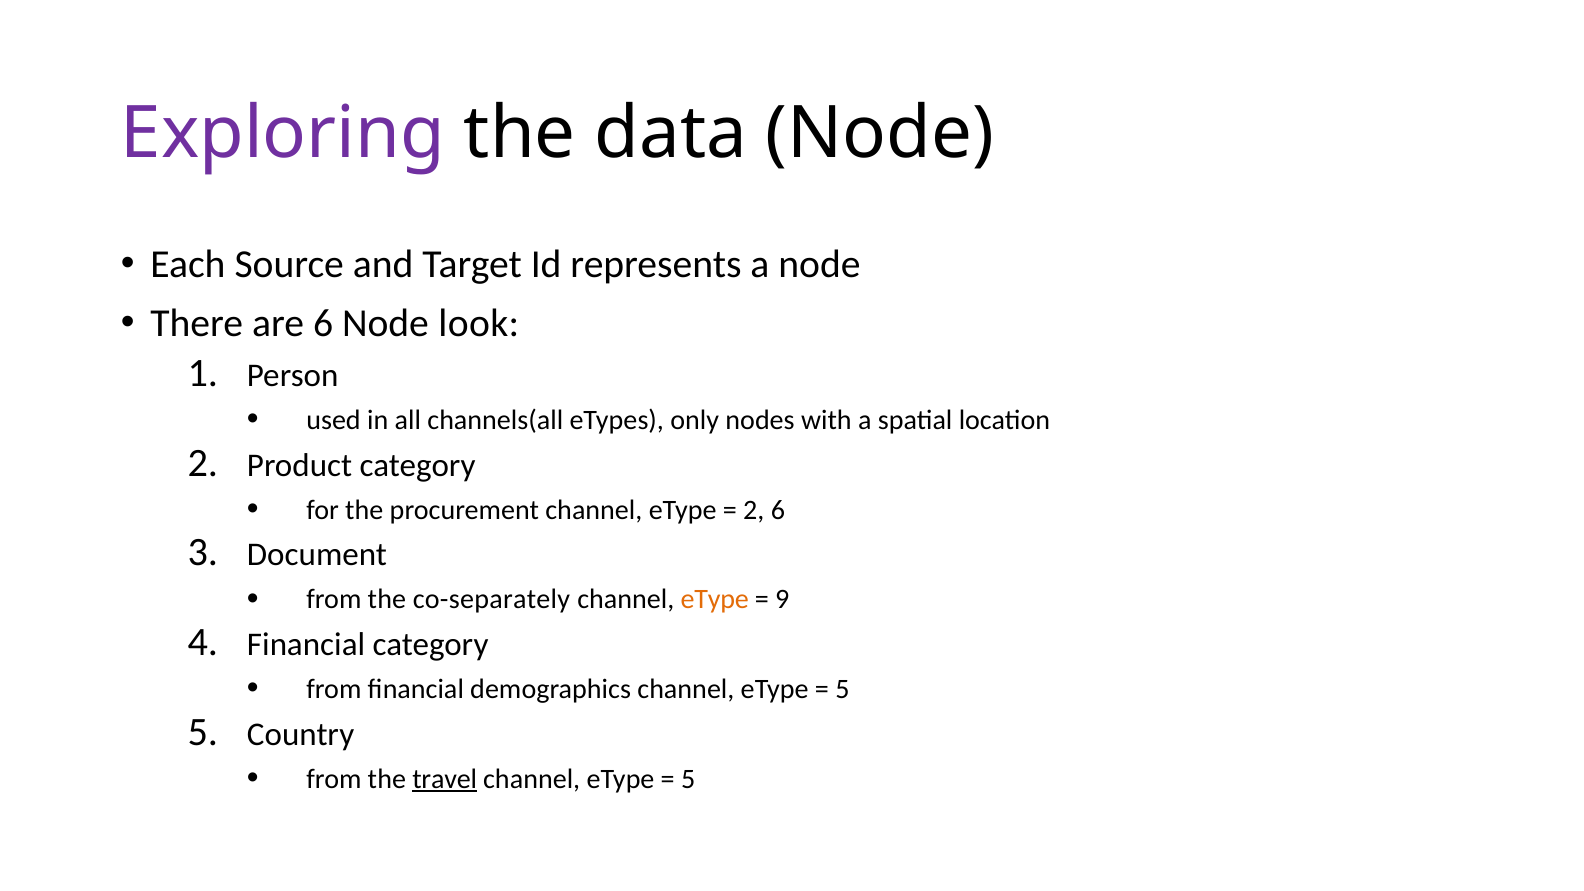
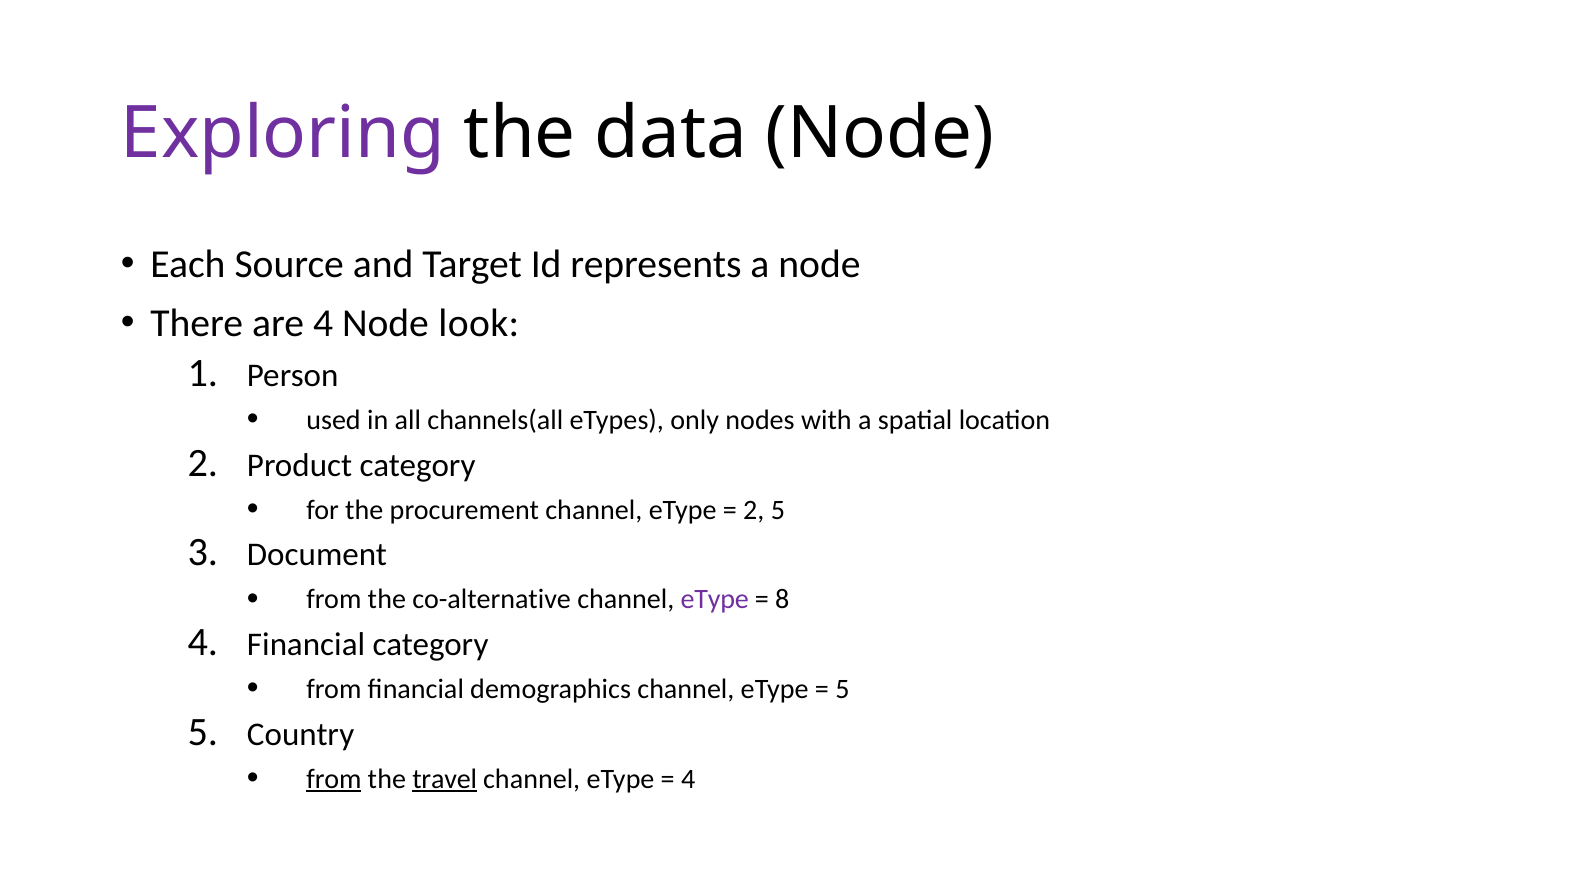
are 6: 6 -> 4
2 6: 6 -> 5
co-separately: co-separately -> co-alternative
eType at (715, 600) colour: orange -> purple
9: 9 -> 8
from at (334, 779) underline: none -> present
5 at (688, 779): 5 -> 4
